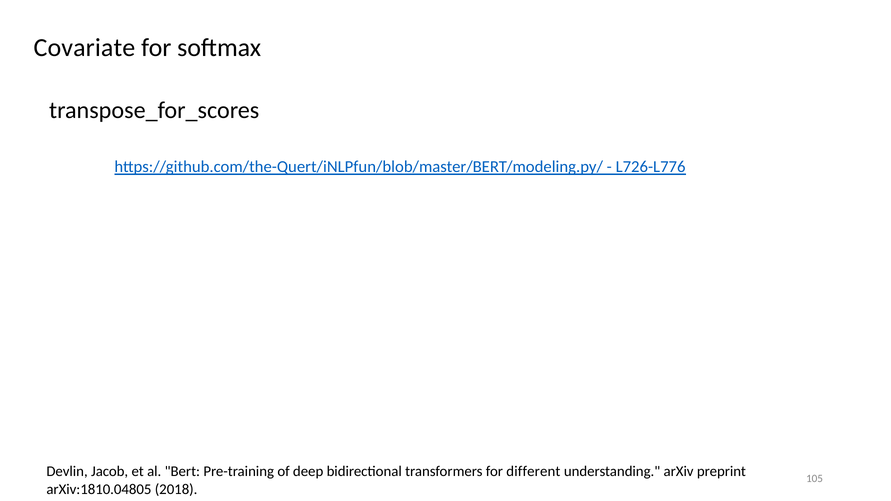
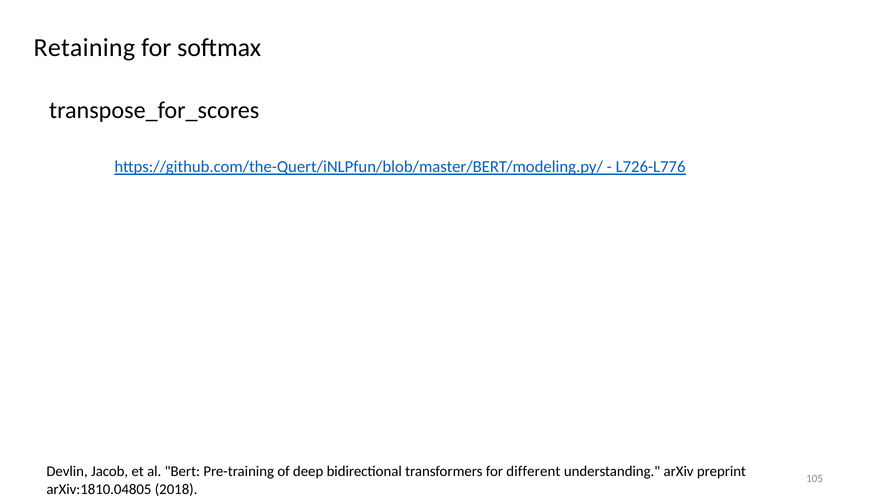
Covariate: Covariate -> Retaining
